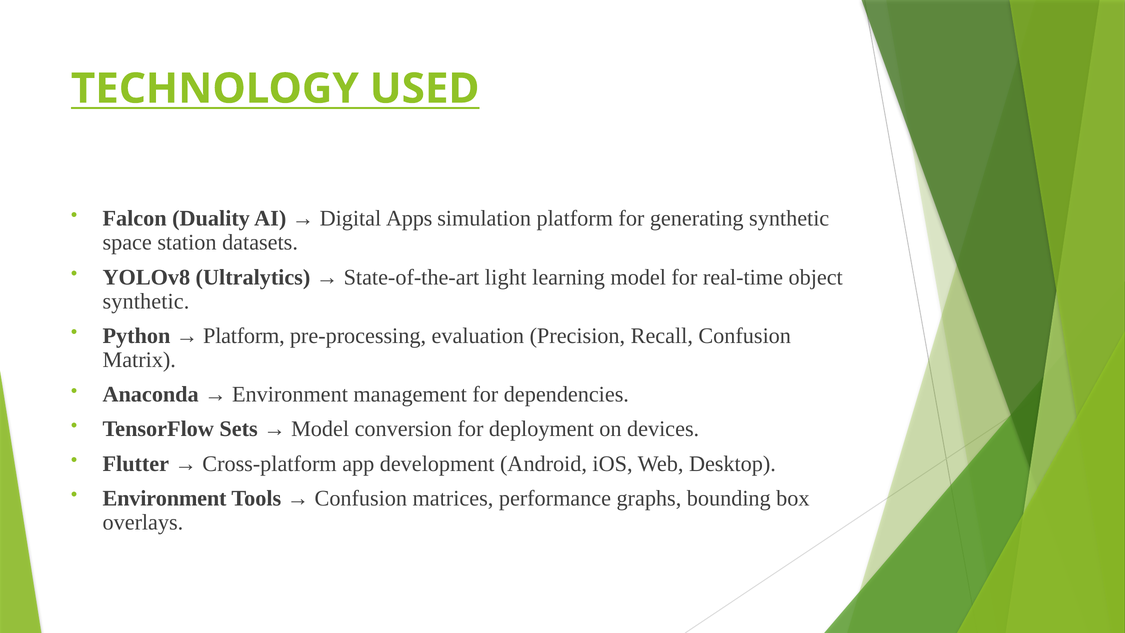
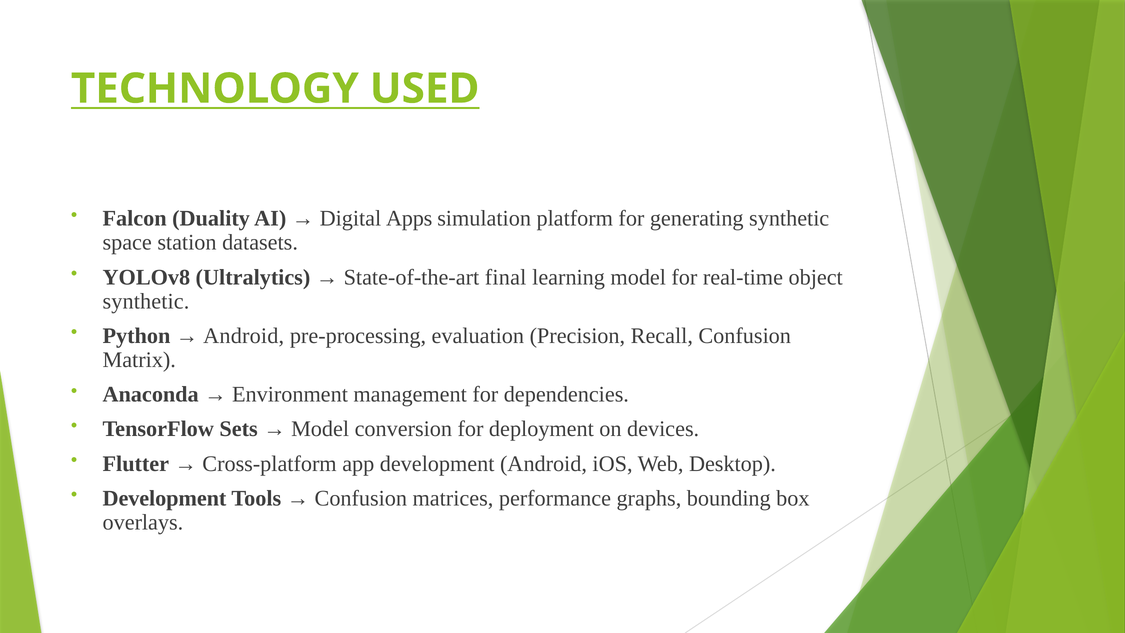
light: light -> final
Platform at (244, 336): Platform -> Android
Environment at (165, 498): Environment -> Development
